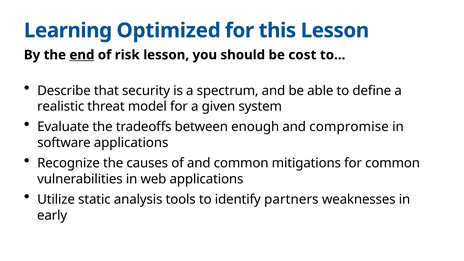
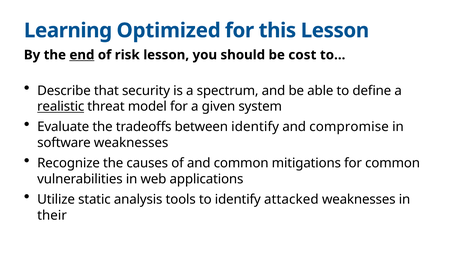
realistic underline: none -> present
between enough: enough -> identify
software applications: applications -> weaknesses
partners: partners -> attacked
early: early -> their
